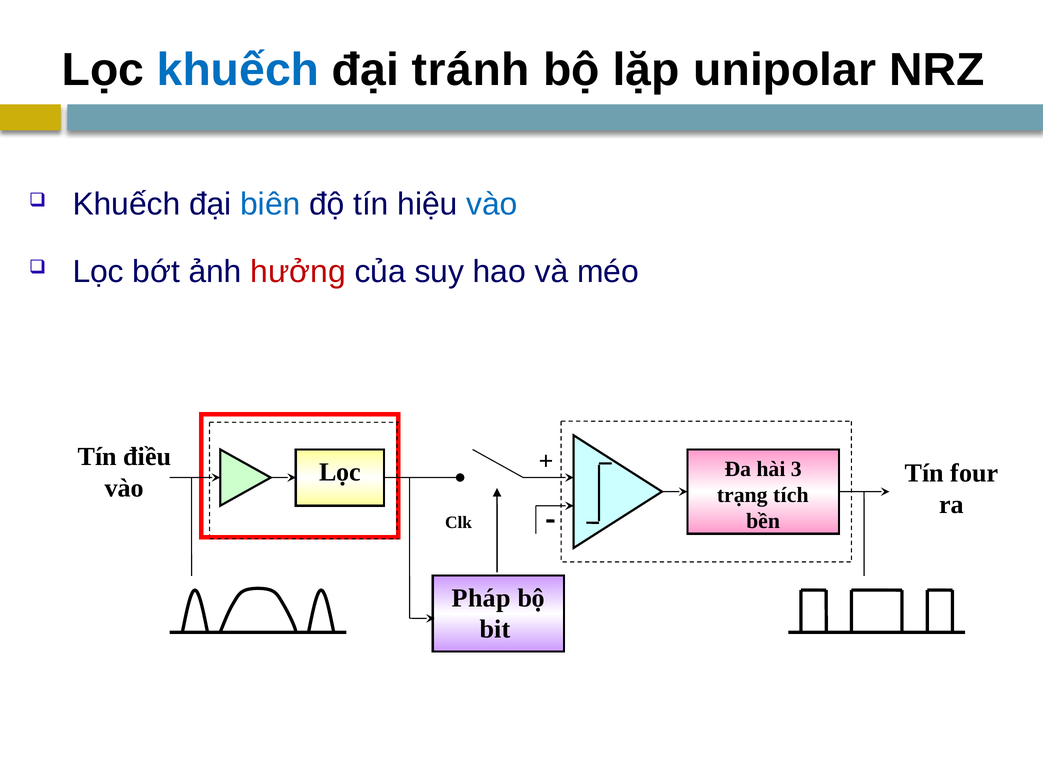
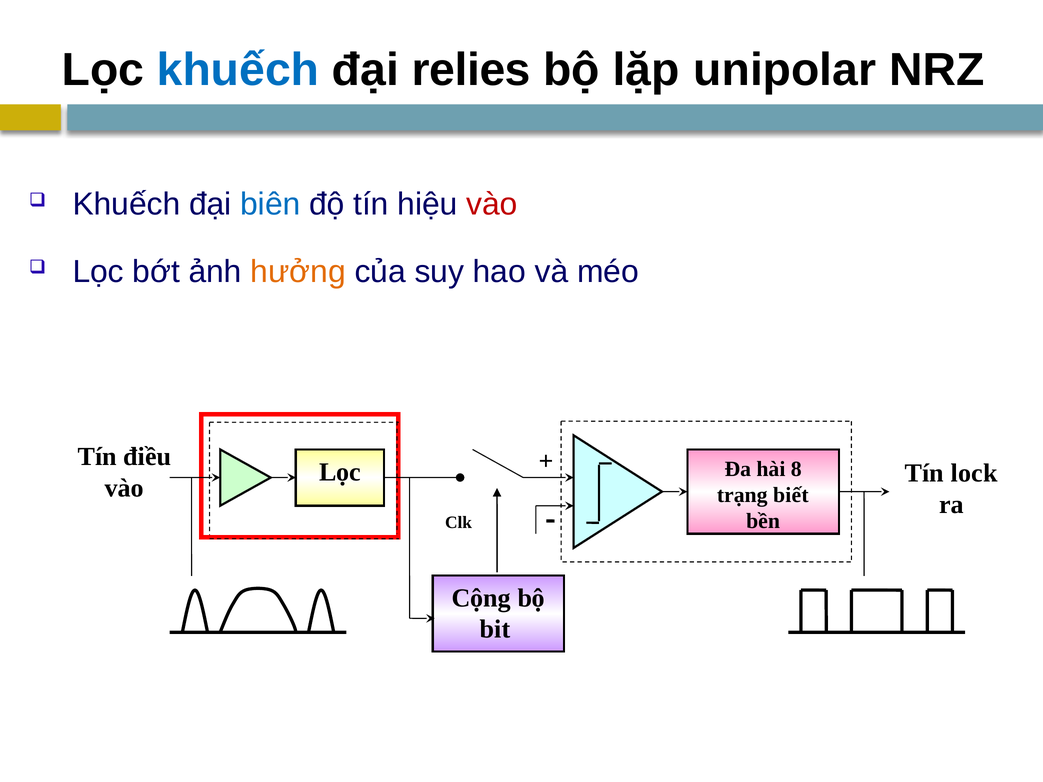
tránh: tránh -> relies
vào at (492, 204) colour: blue -> red
hưởng colour: red -> orange
3: 3 -> 8
four: four -> lock
tích: tích -> biết
Pháp: Pháp -> Cộng
